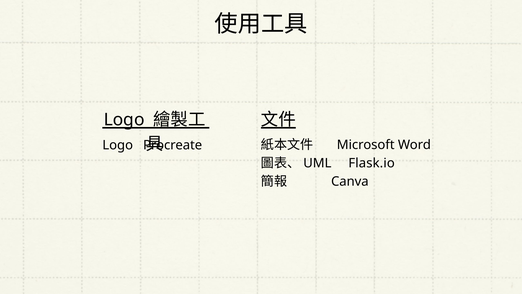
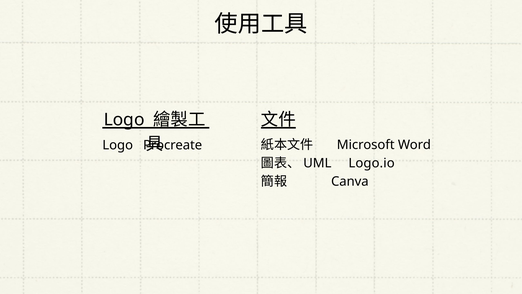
Flask.io: Flask.io -> Logo.io
